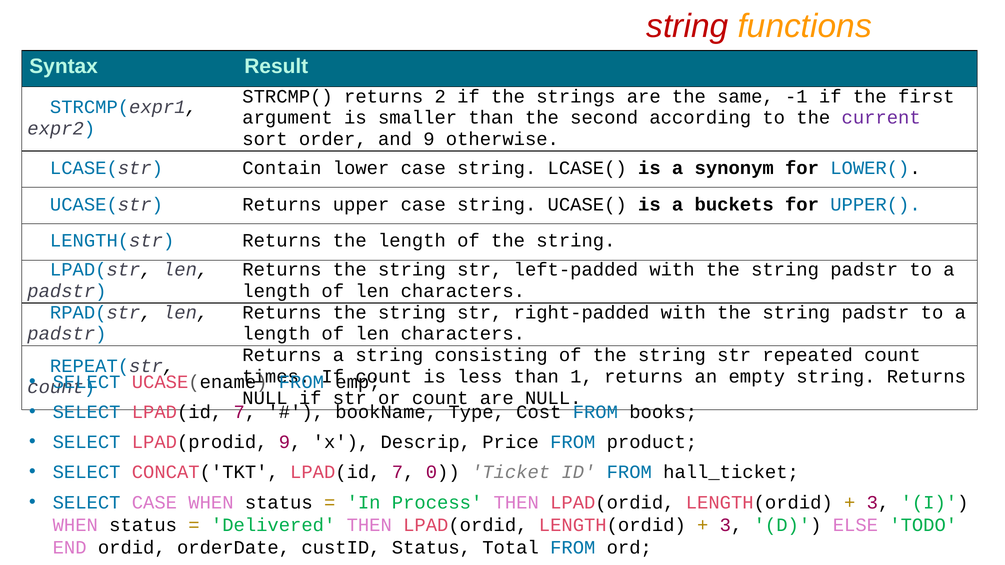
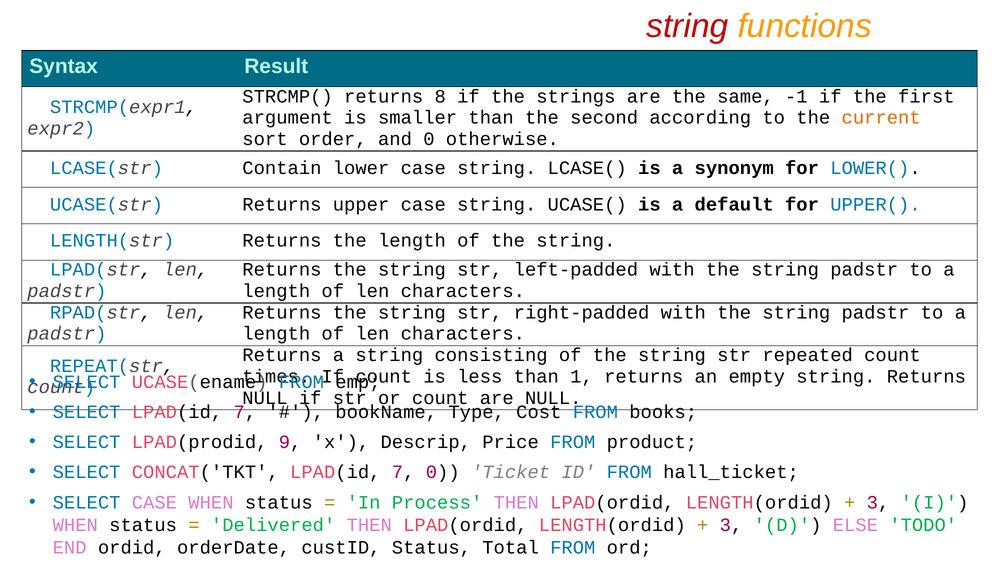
2: 2 -> 8
current colour: purple -> orange
and 9: 9 -> 0
buckets: buckets -> default
